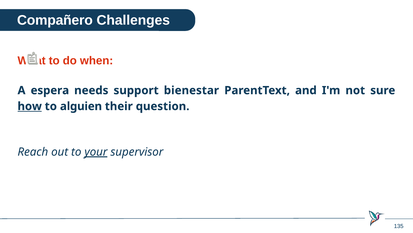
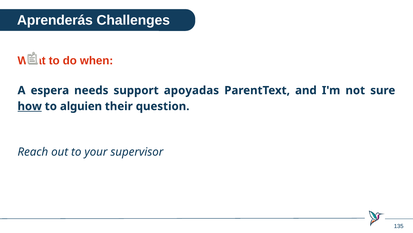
Compañero: Compañero -> Aprenderás
bienestar: bienestar -> apoyadas
your underline: present -> none
